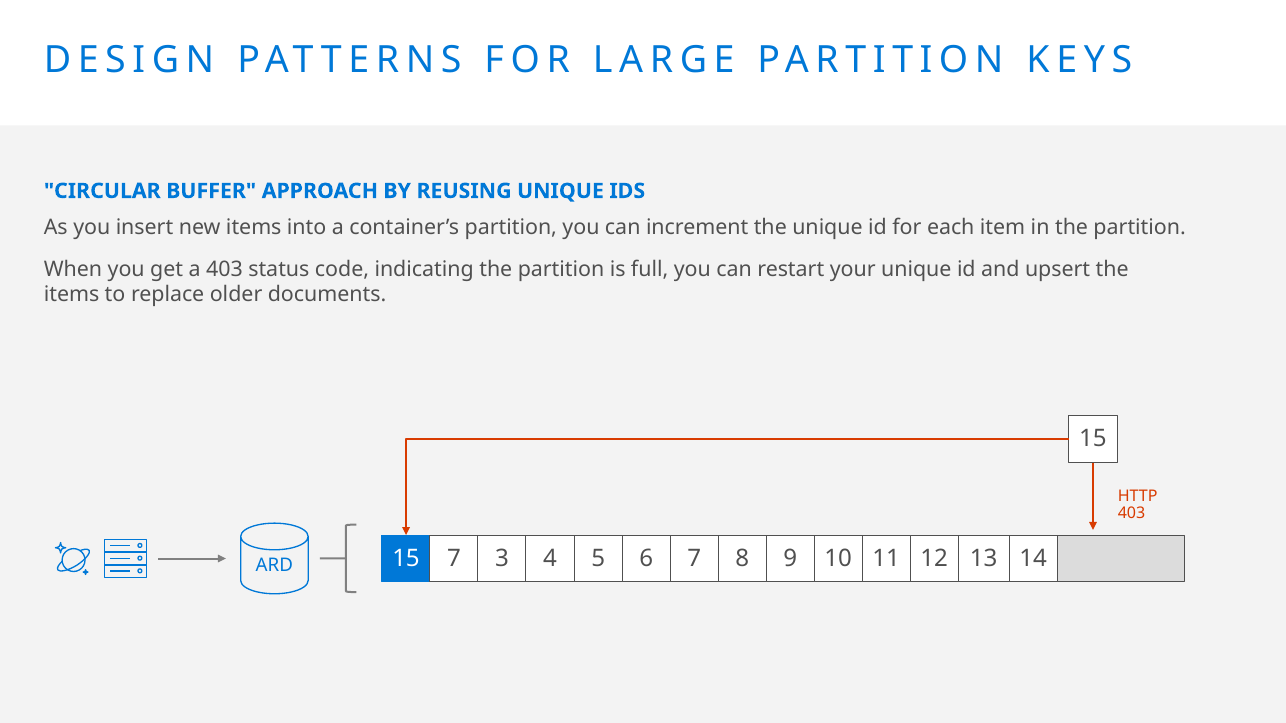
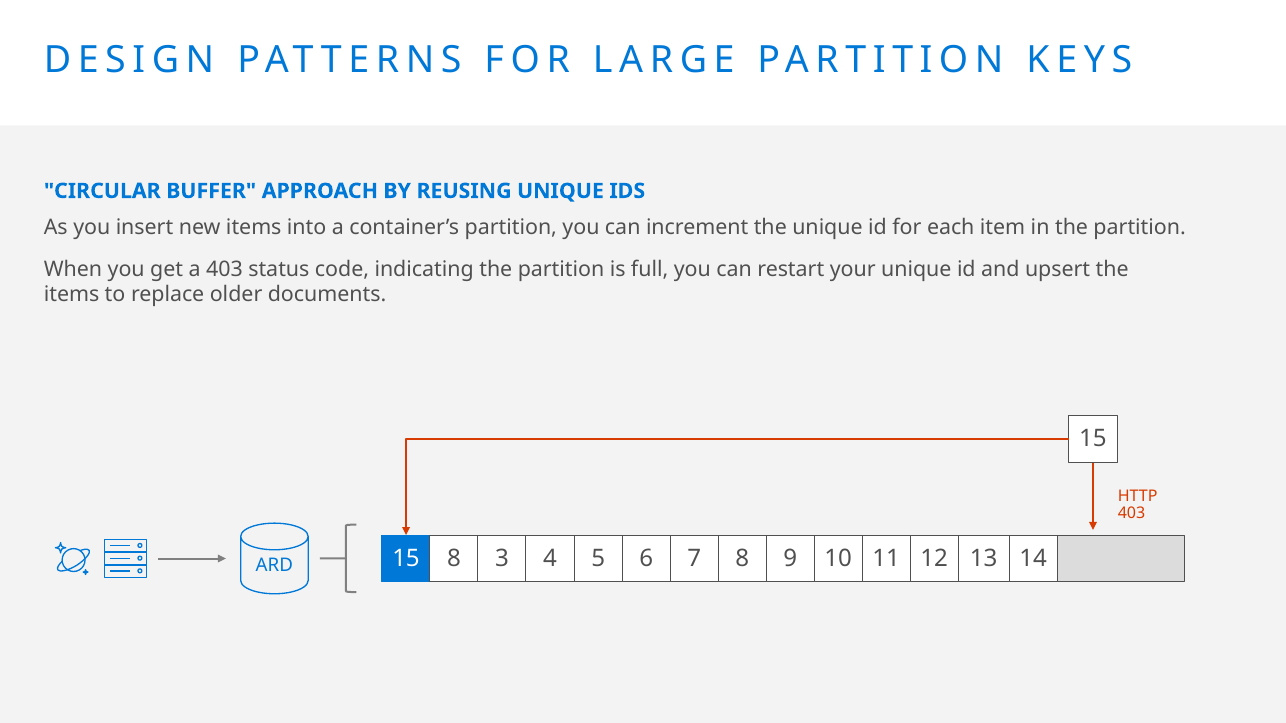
15 7: 7 -> 8
